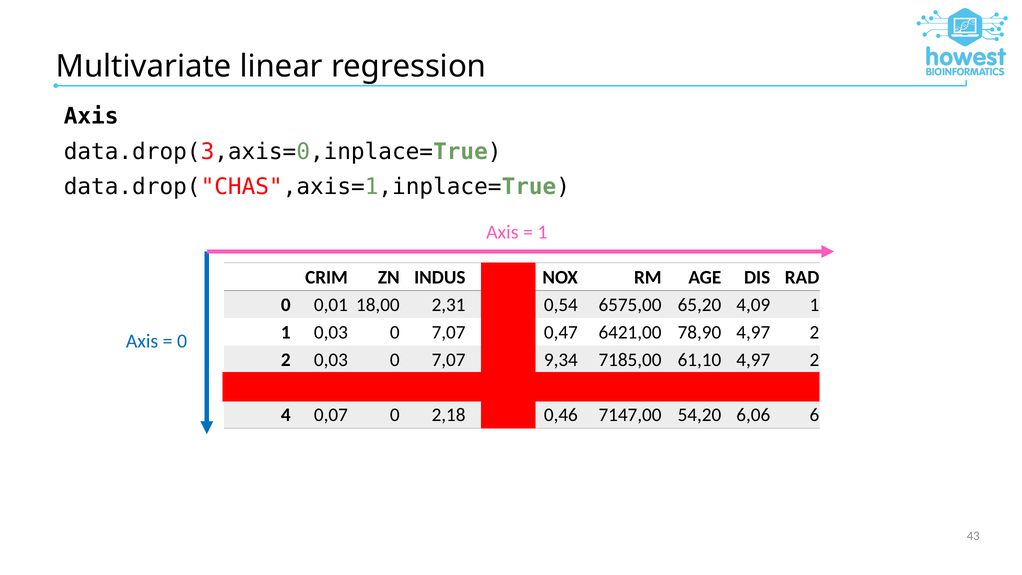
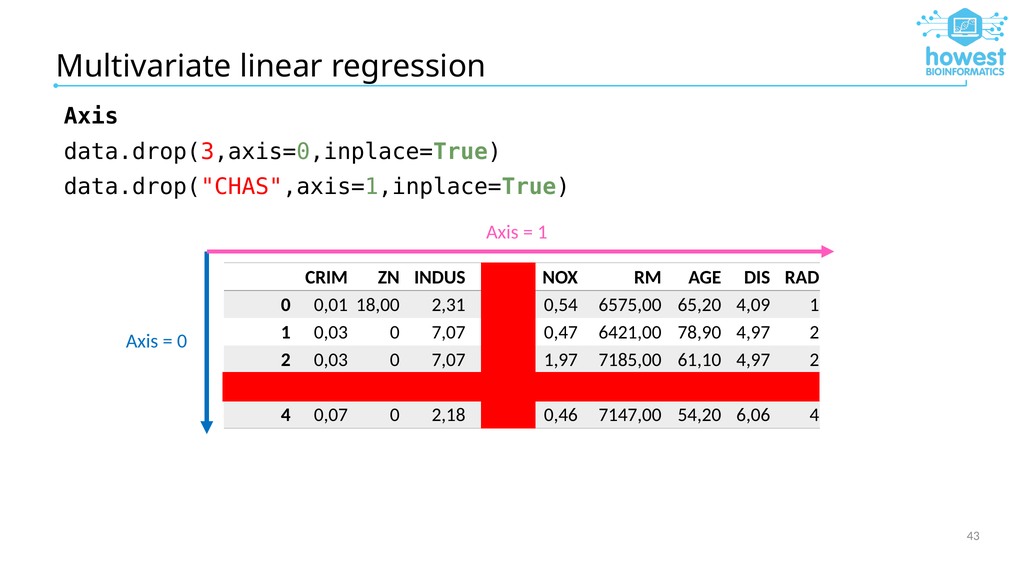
9,34: 9,34 -> 1,97
6,06 6: 6 -> 4
